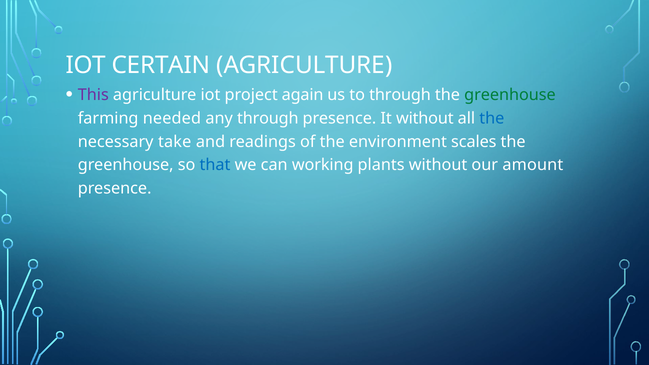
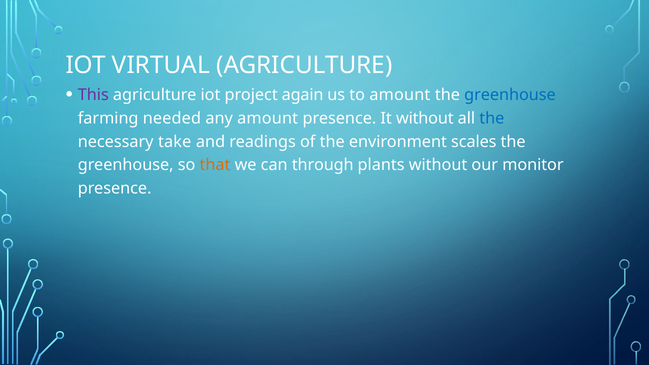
CERTAIN: CERTAIN -> VIRTUAL
to through: through -> amount
greenhouse at (510, 95) colour: green -> blue
any through: through -> amount
that colour: blue -> orange
working: working -> through
amount: amount -> monitor
